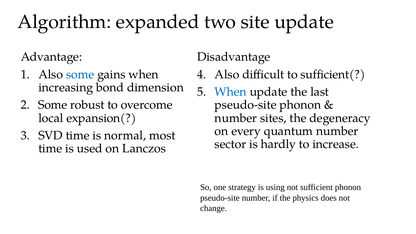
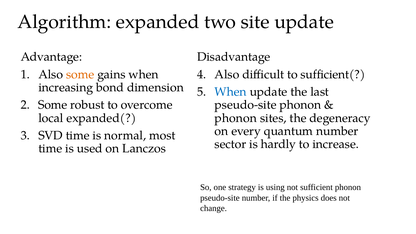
some at (80, 74) colour: blue -> orange
expansion(: expansion( -> expanded(
number at (236, 118): number -> phonon
